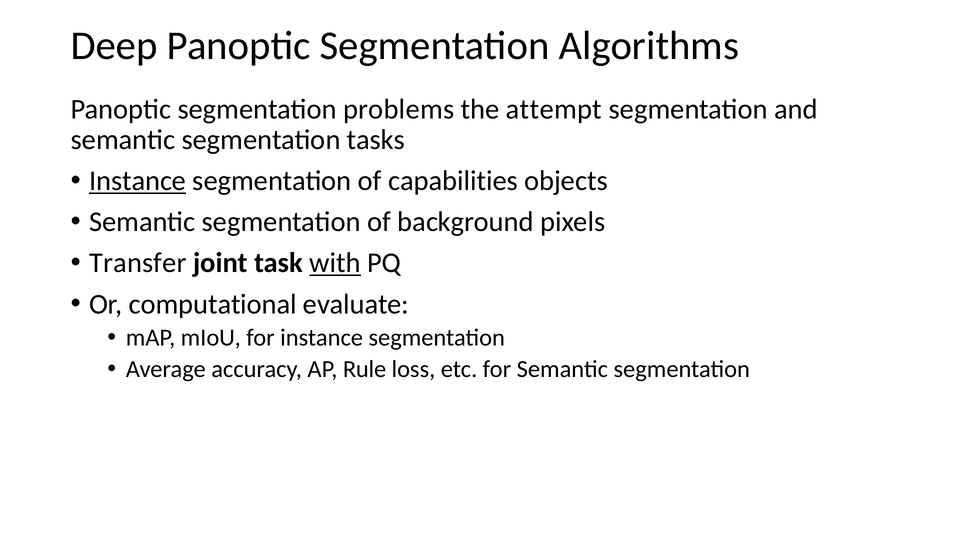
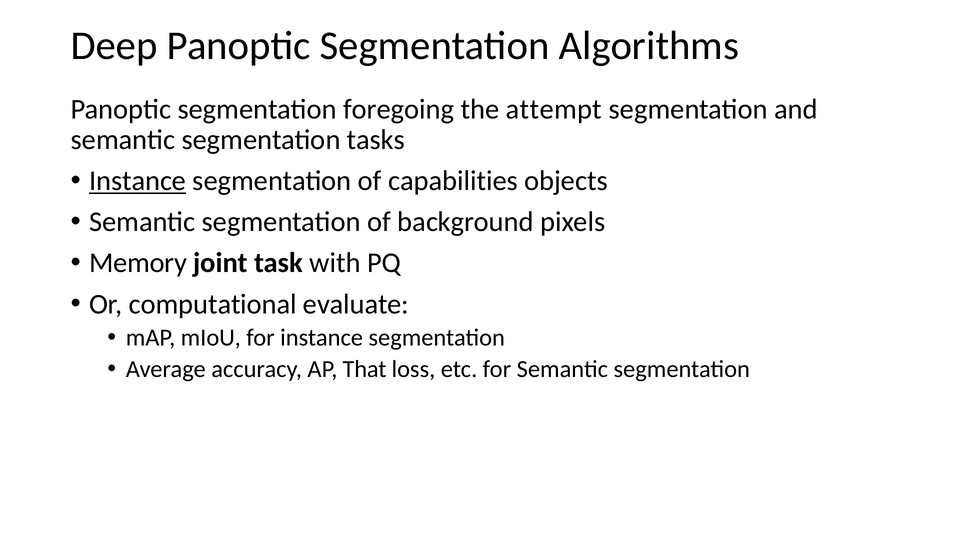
problems: problems -> foregoing
Transfer: Transfer -> Memory
with underline: present -> none
Rule: Rule -> That
